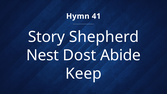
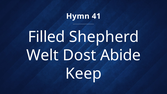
Story: Story -> Filled
Nest: Nest -> Welt
